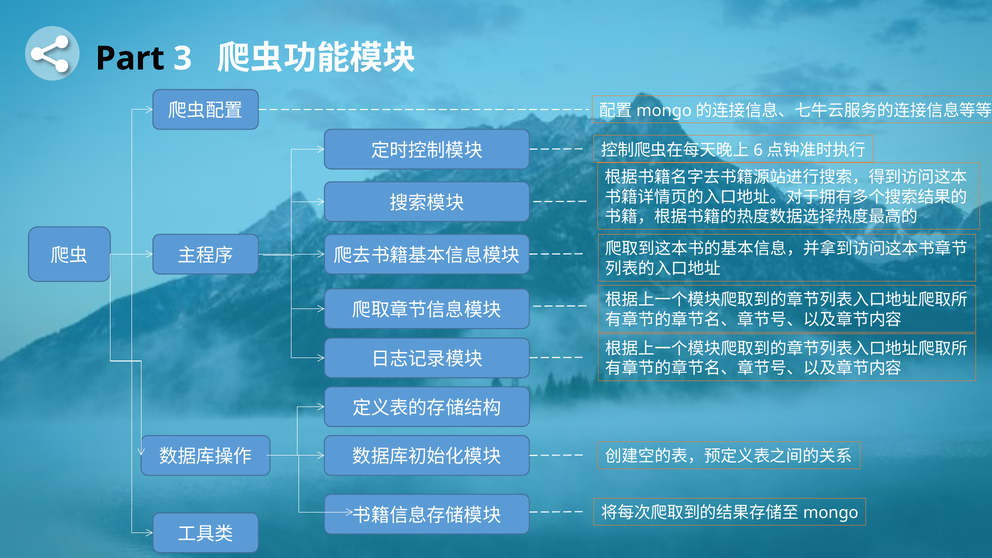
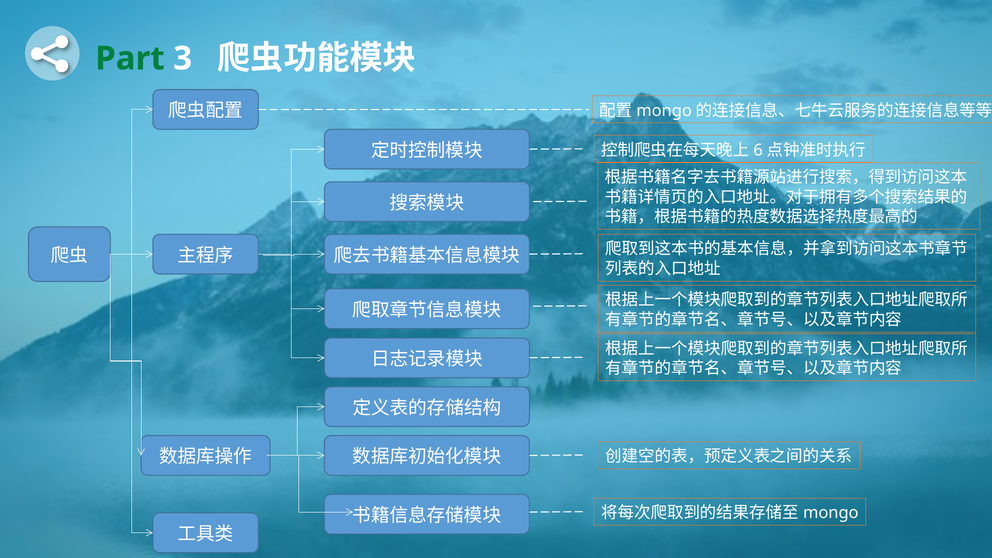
Part colour: black -> green
